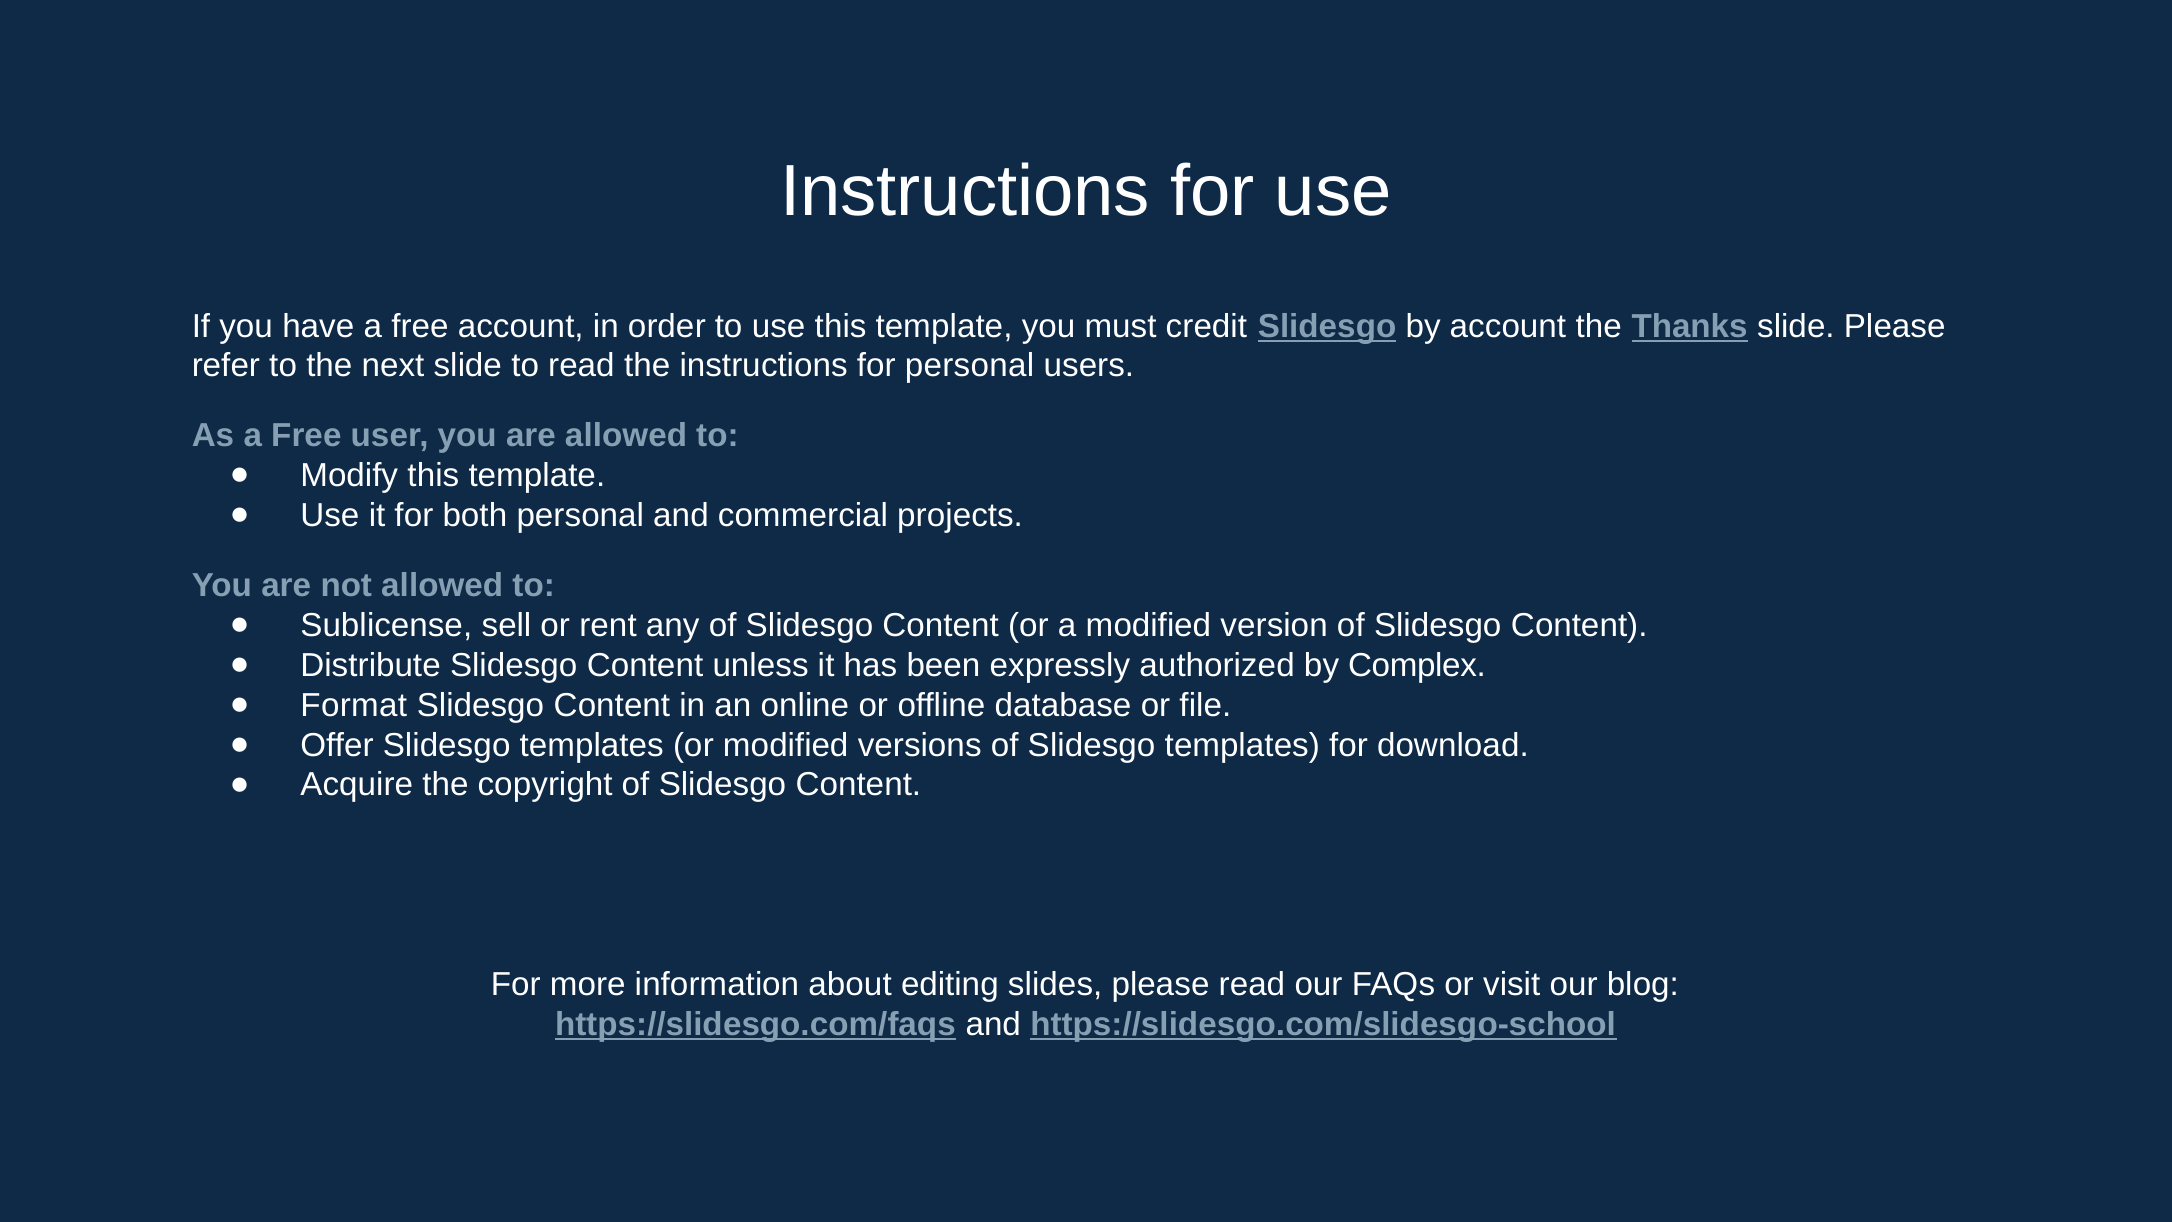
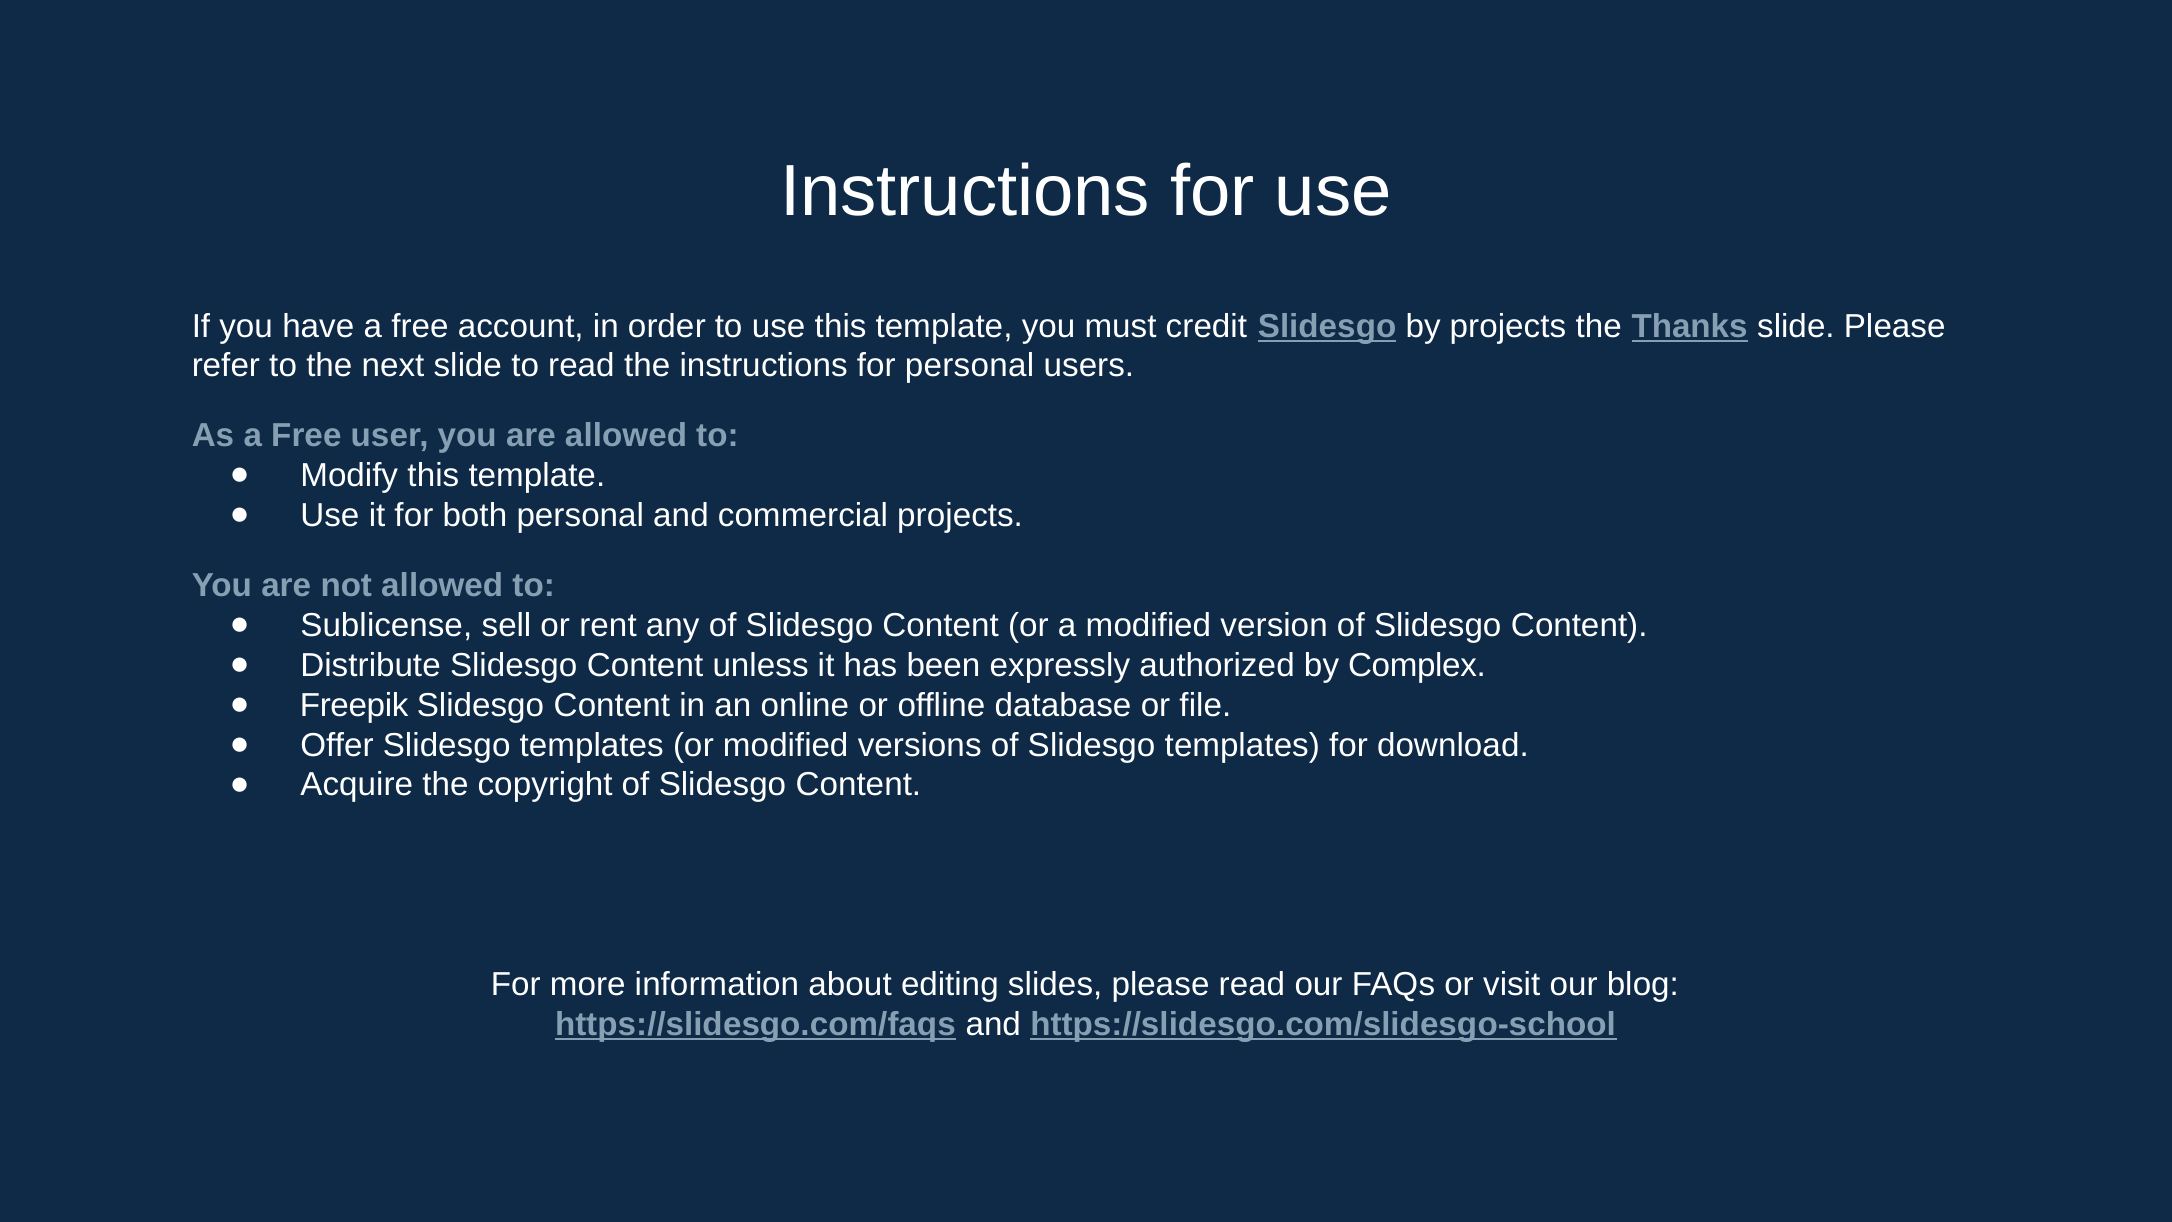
by account: account -> projects
Format: Format -> Freepik
